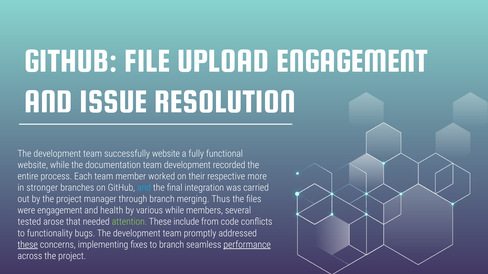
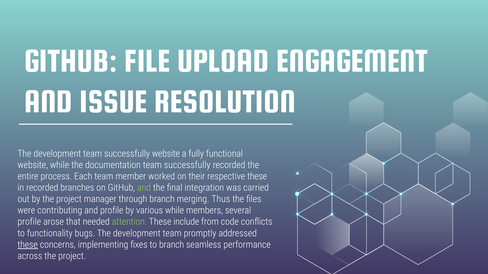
documentation team development: development -> successfully
respective more: more -> these
in stronger: stronger -> recorded
and at (144, 188) colour: light blue -> light green
were engagement: engagement -> contributing
and health: health -> profile
tested at (29, 222): tested -> profile
performance underline: present -> none
